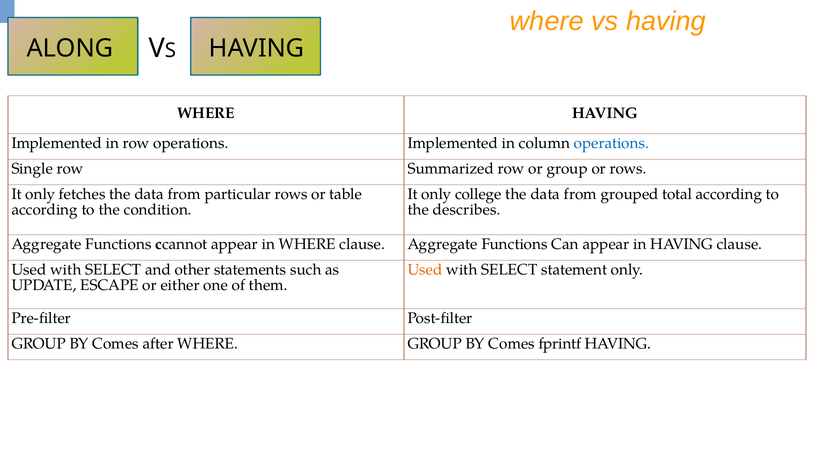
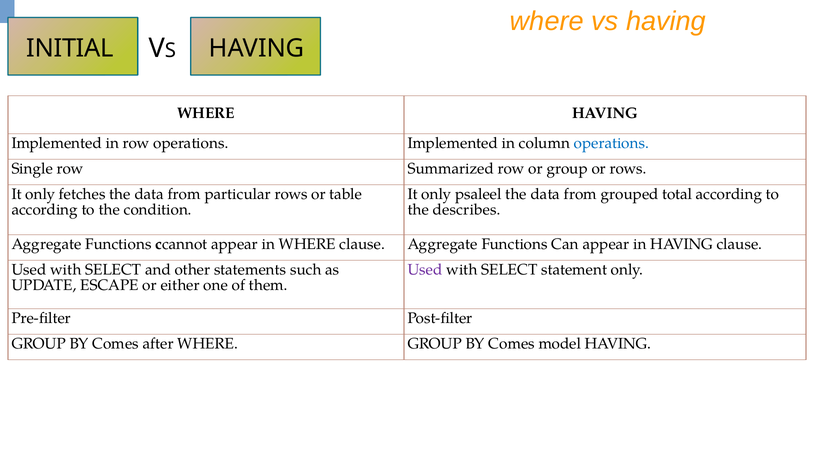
ALONG: ALONG -> INITIAL
college: college -> psaleel
Used at (425, 270) colour: orange -> purple
fprintf: fprintf -> model
